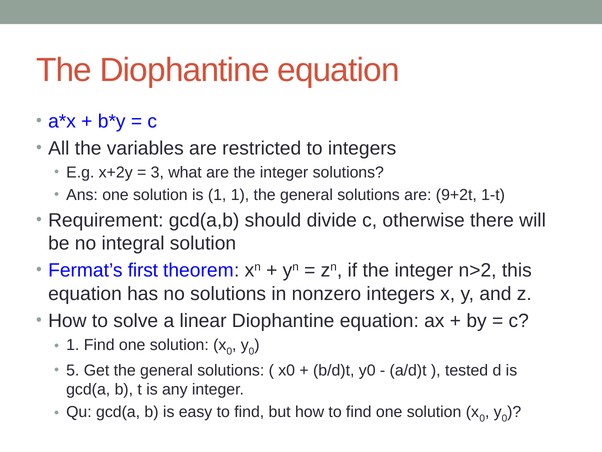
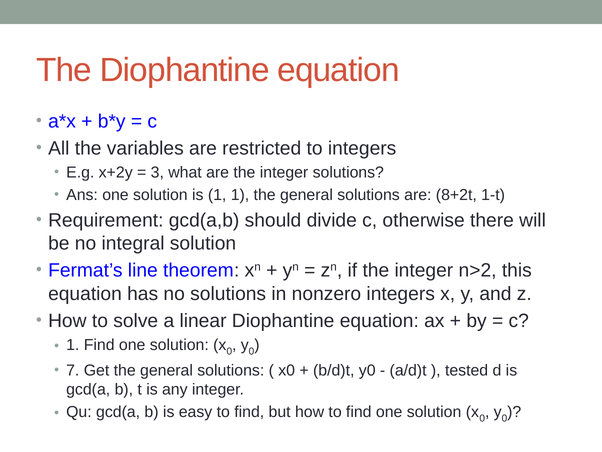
9+2t: 9+2t -> 8+2t
first: first -> line
5: 5 -> 7
